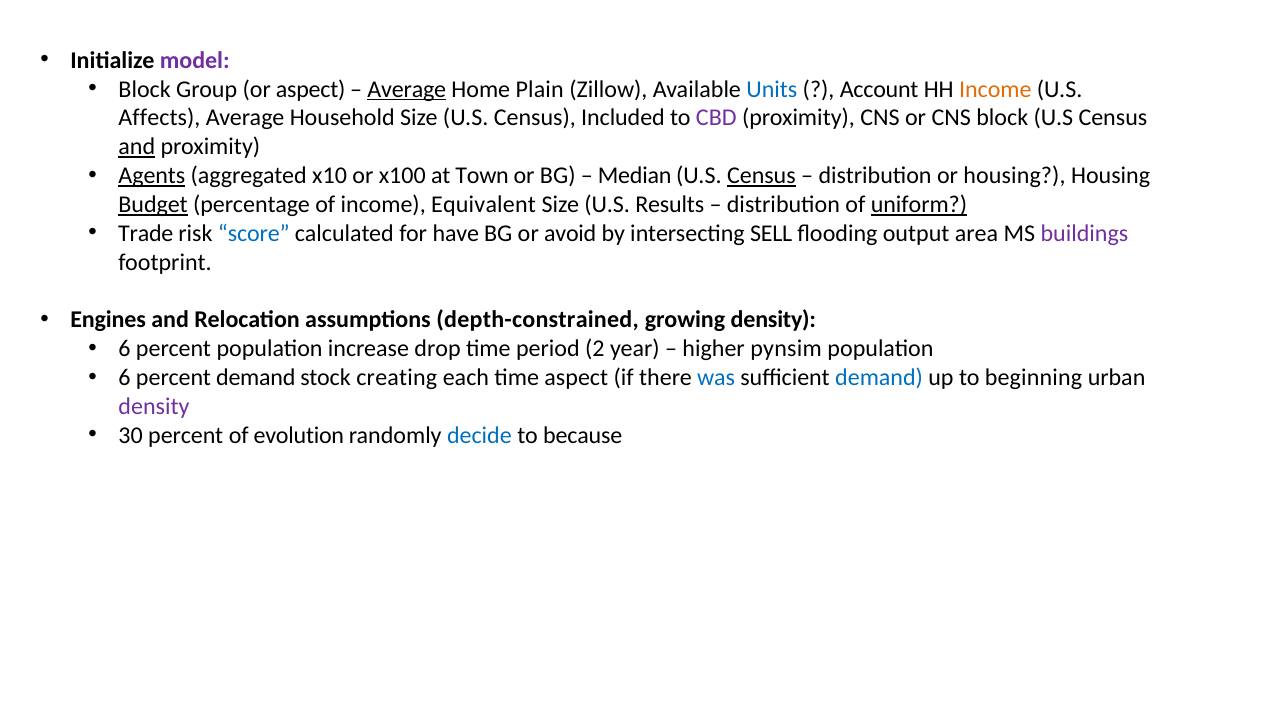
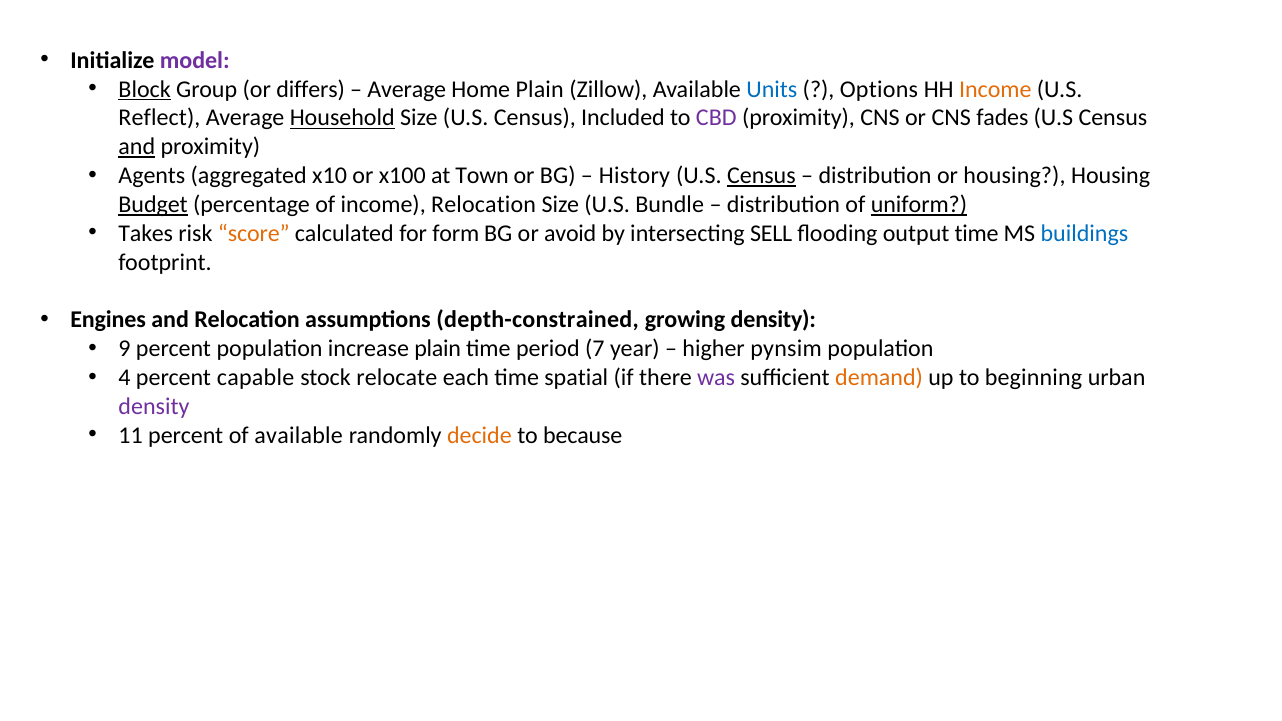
Block at (145, 89) underline: none -> present
or aspect: aspect -> differs
Average at (407, 89) underline: present -> none
Account: Account -> Options
Affects: Affects -> Reflect
Household underline: none -> present
CNS block: block -> fades
Agents underline: present -> none
Median: Median -> History
income Equivalent: Equivalent -> Relocation
Results: Results -> Bundle
Trade: Trade -> Takes
score colour: blue -> orange
have: have -> form
output area: area -> time
buildings colour: purple -> blue
6 at (125, 349): 6 -> 9
increase drop: drop -> plain
2: 2 -> 7
6 at (125, 378): 6 -> 4
percent demand: demand -> capable
creating: creating -> relocate
time aspect: aspect -> spatial
was colour: blue -> purple
demand at (879, 378) colour: blue -> orange
30: 30 -> 11
of evolution: evolution -> available
decide colour: blue -> orange
